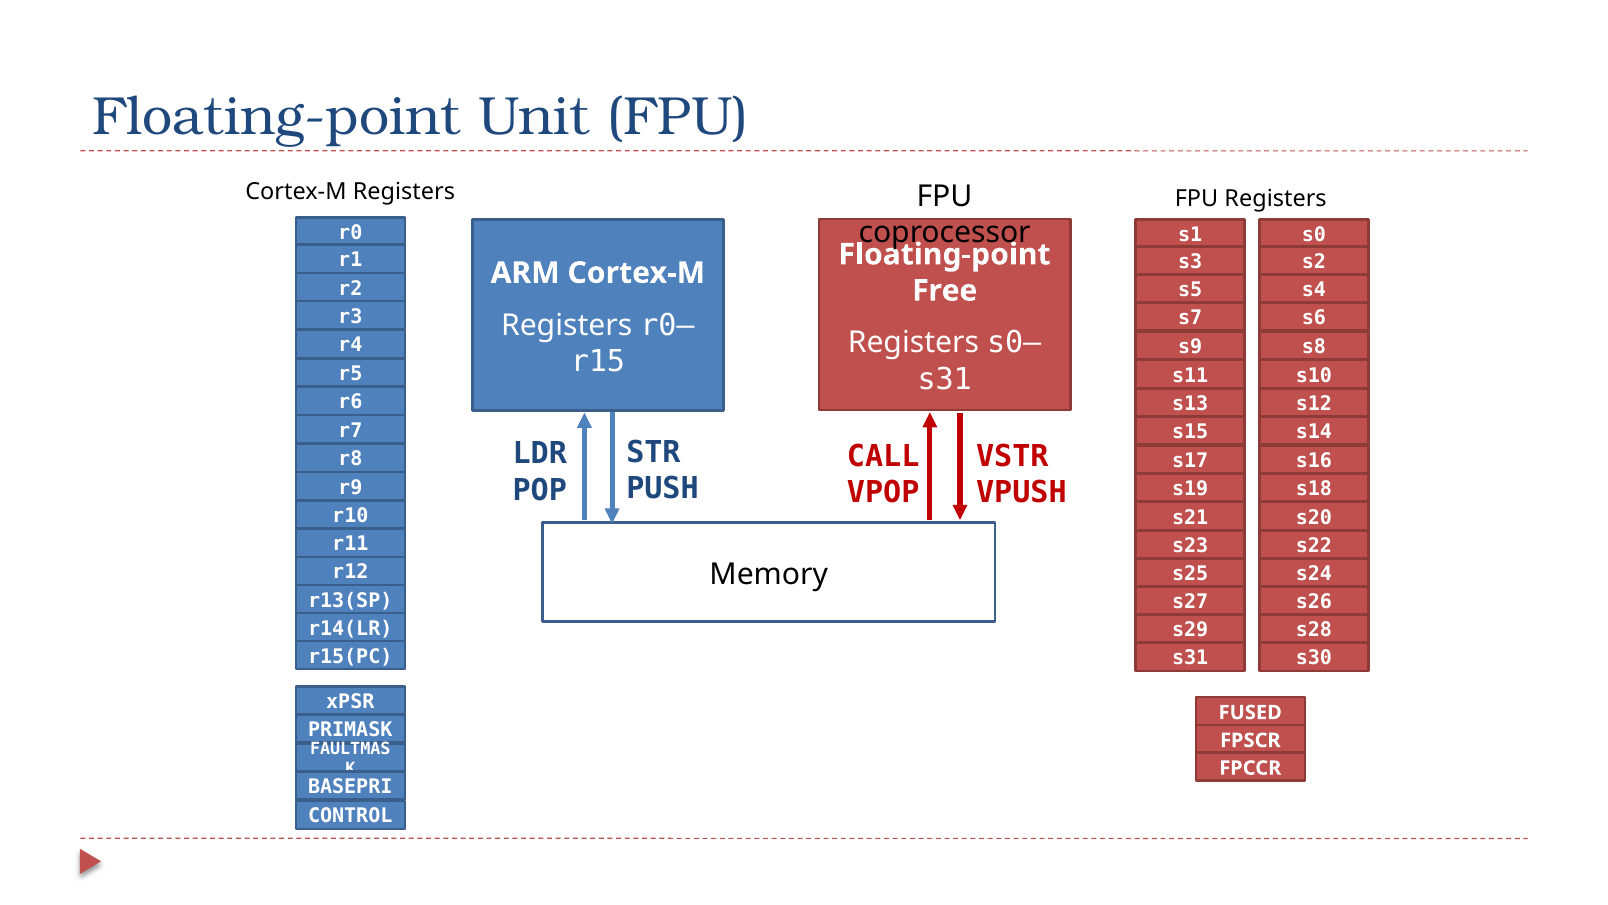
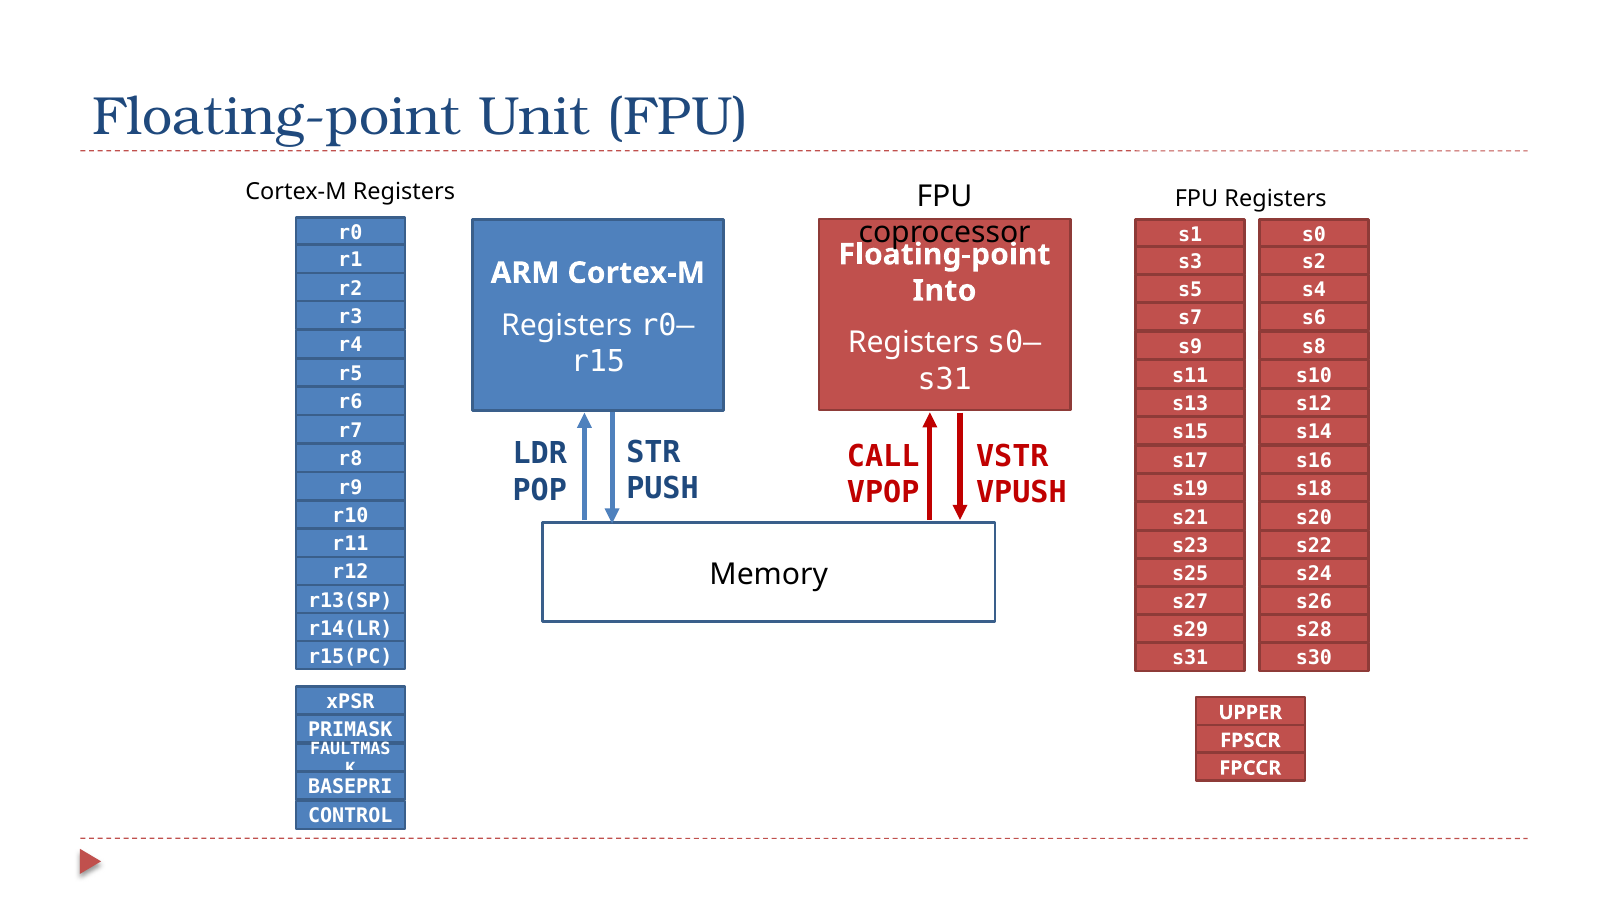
Free: Free -> Into
FUSED: FUSED -> UPPER
